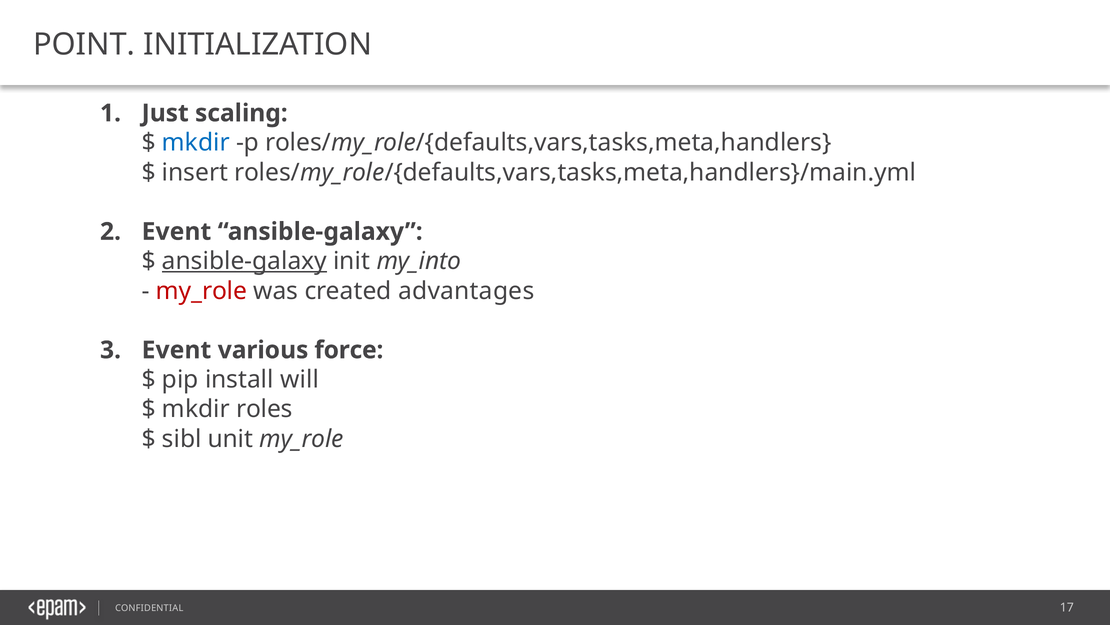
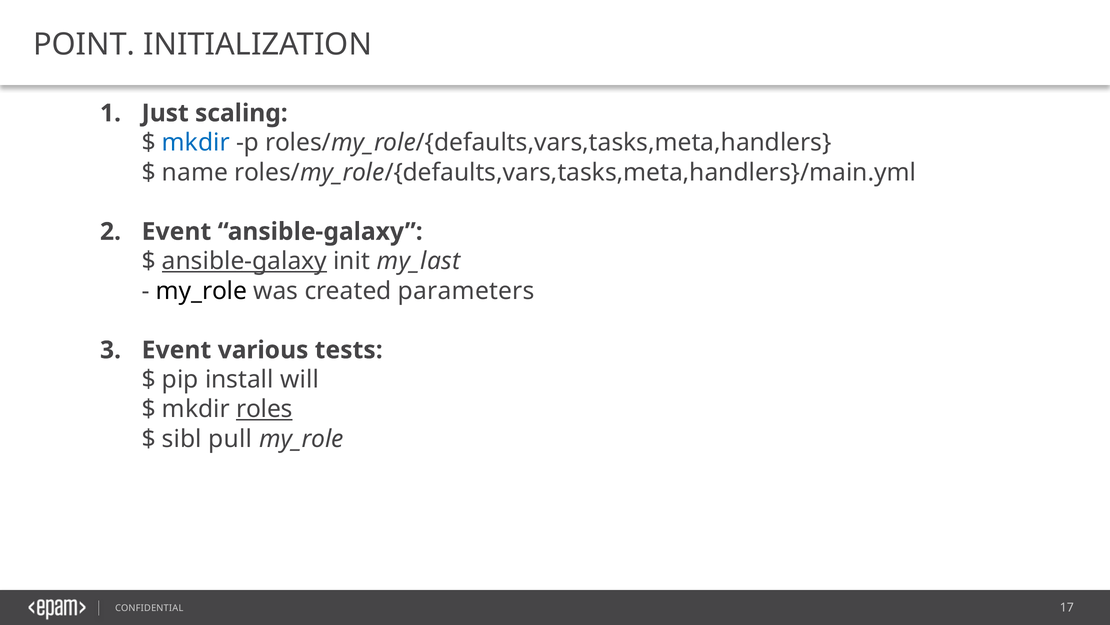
insert: insert -> name
my_into: my_into -> my_last
my_role at (201, 291) colour: red -> black
advantages: advantages -> parameters
force: force -> tests
roles underline: none -> present
unit: unit -> pull
